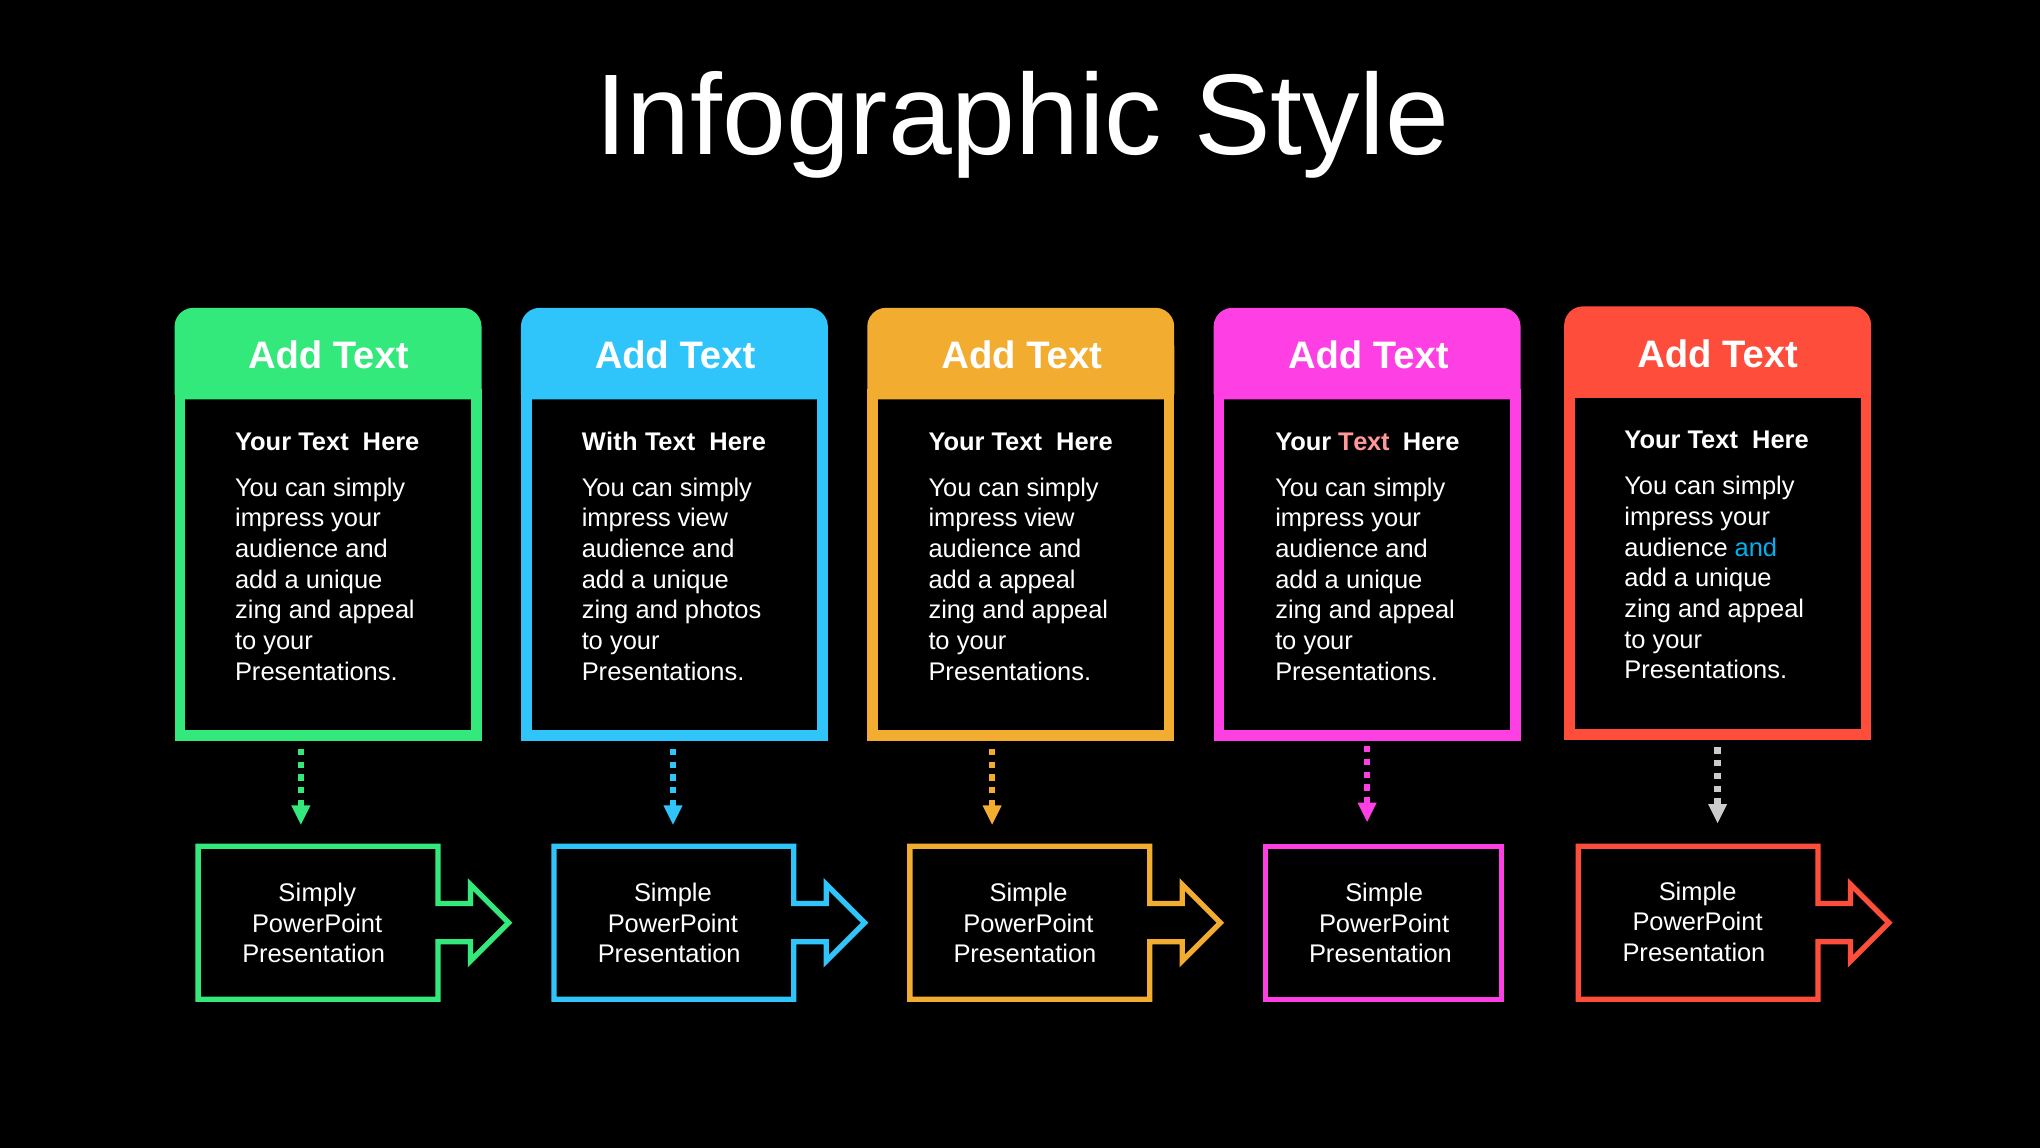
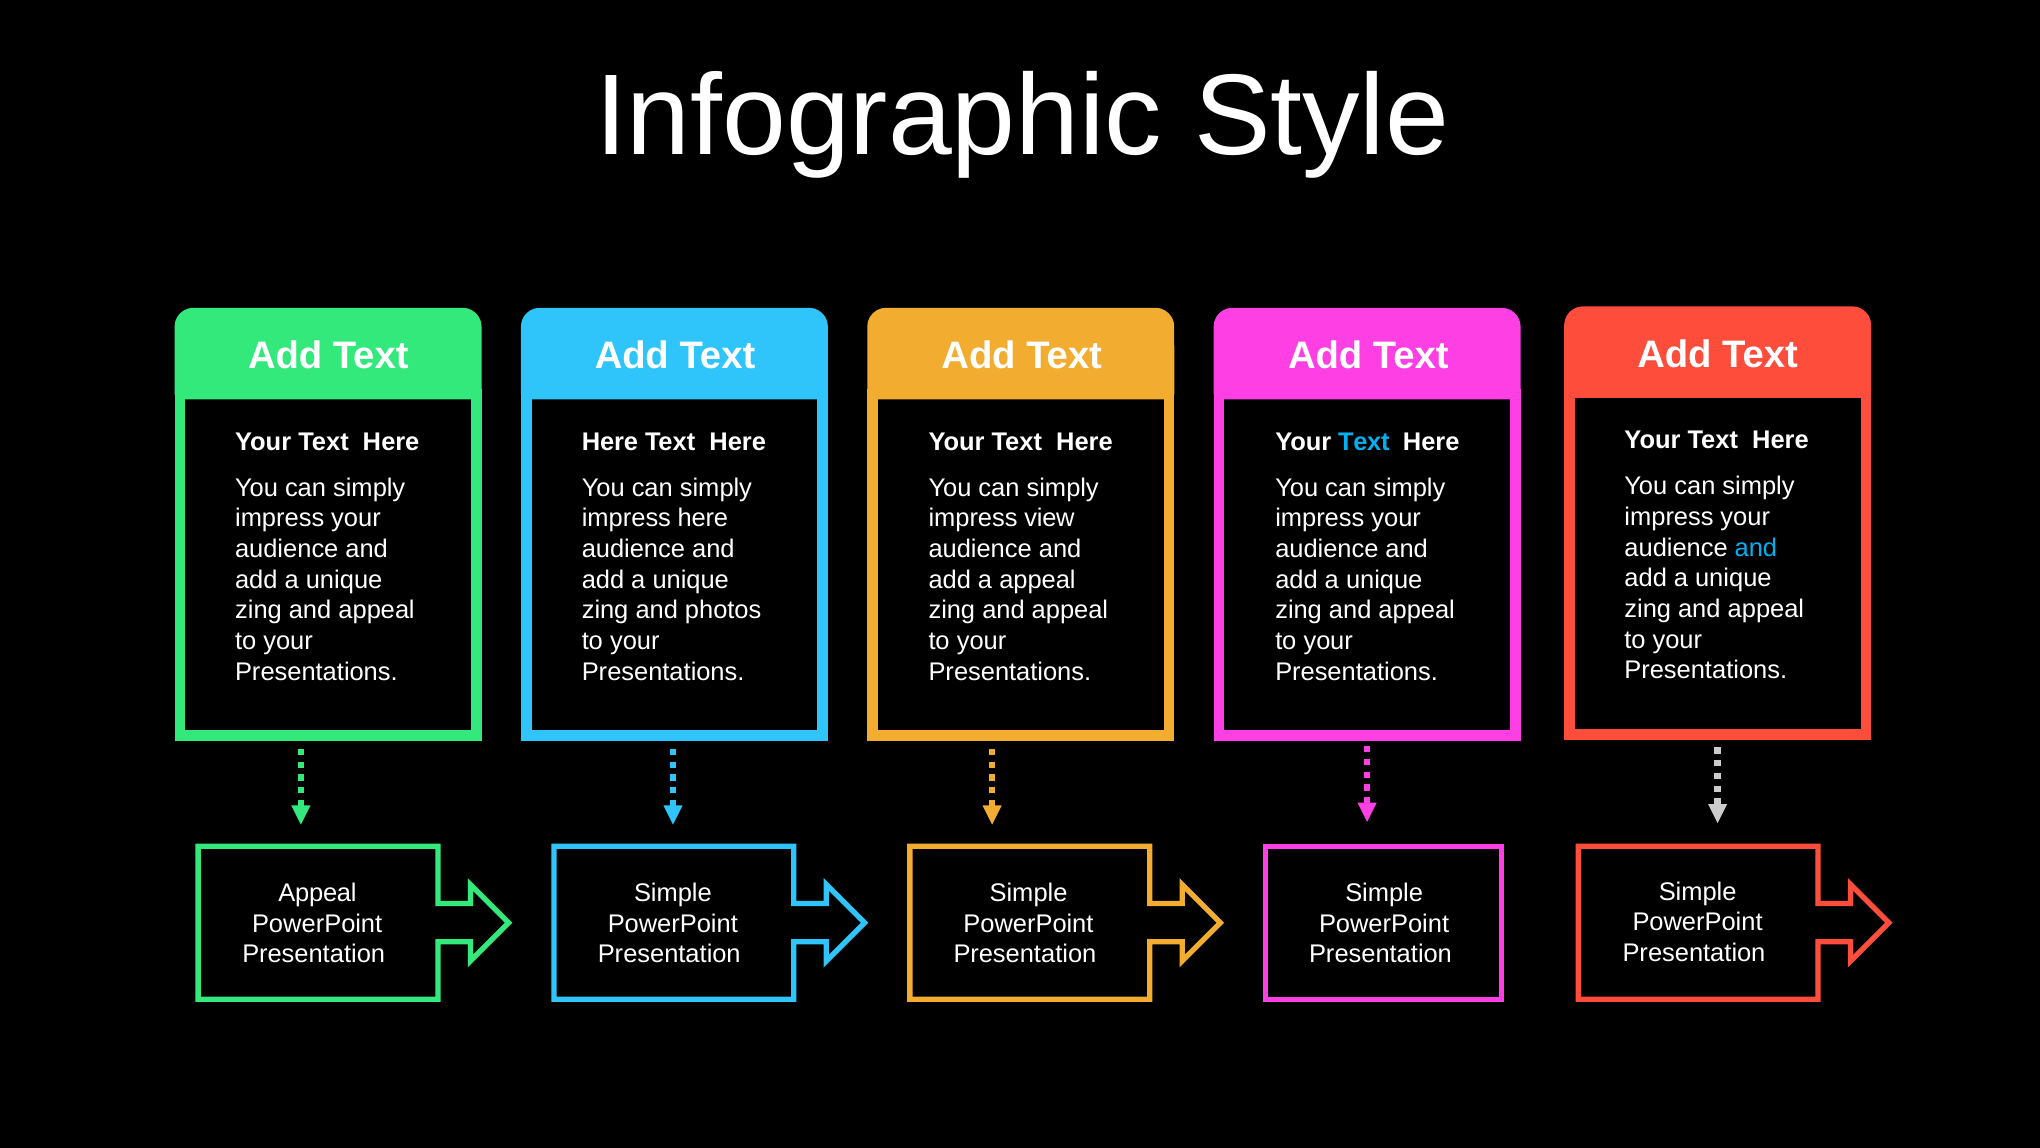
With at (610, 441): With -> Here
Text at (1364, 441) colour: pink -> light blue
view at (703, 518): view -> here
Simply at (317, 893): Simply -> Appeal
